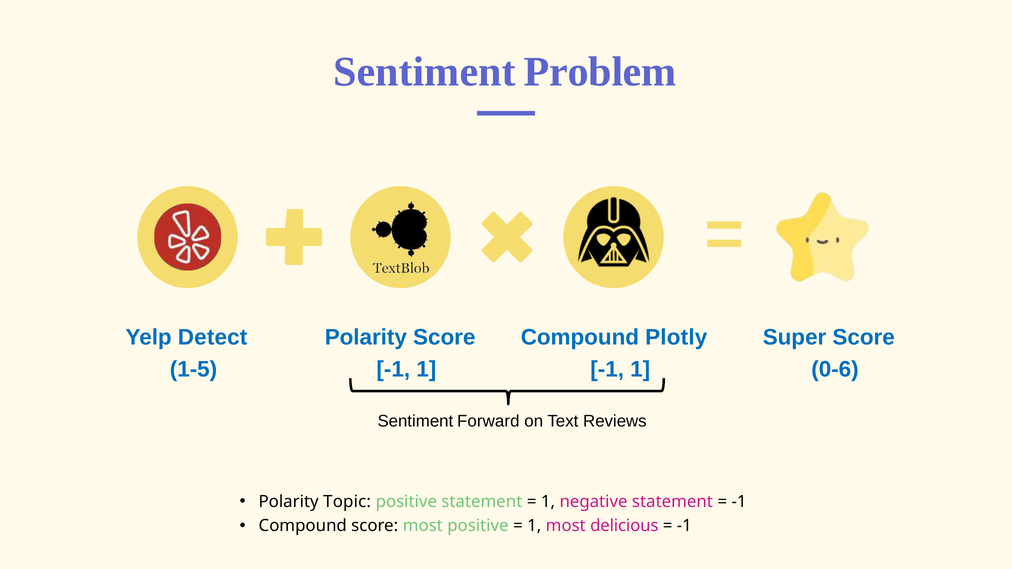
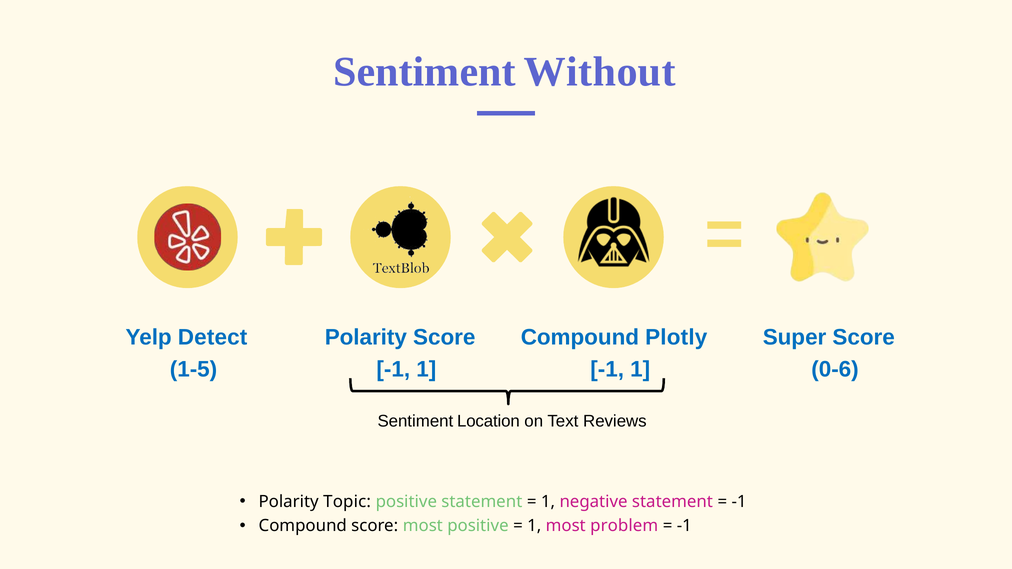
Problem: Problem -> Without
Forward: Forward -> Location
delicious: delicious -> problem
